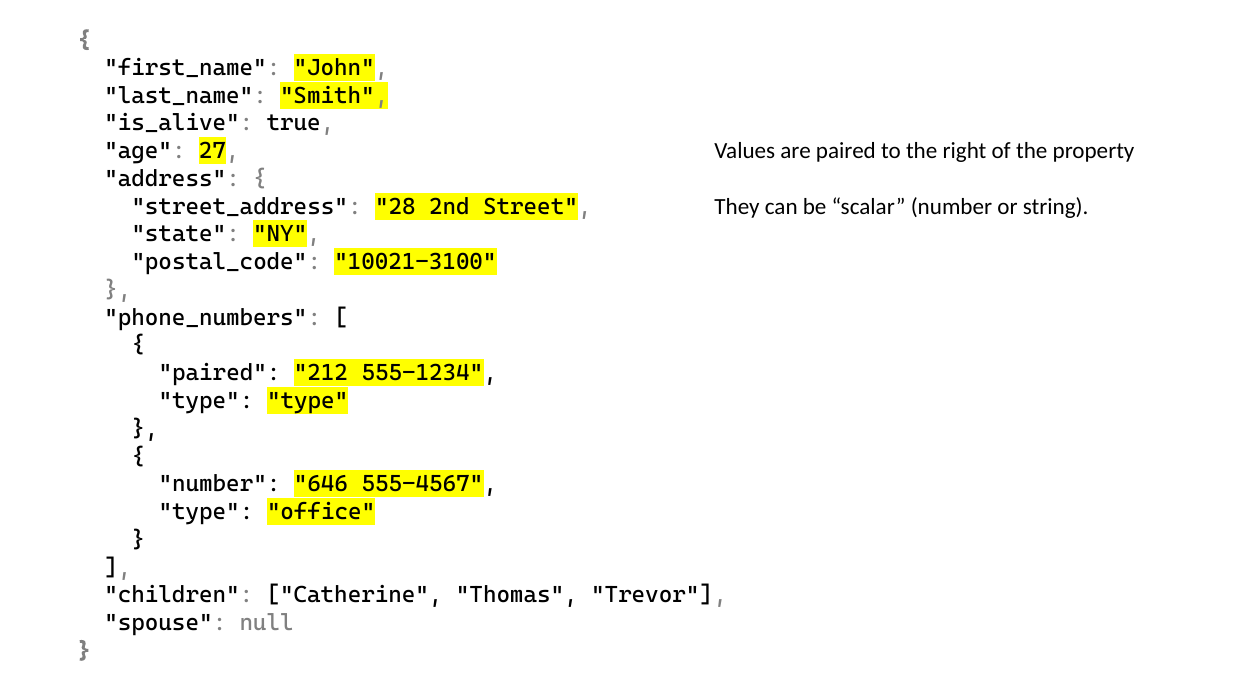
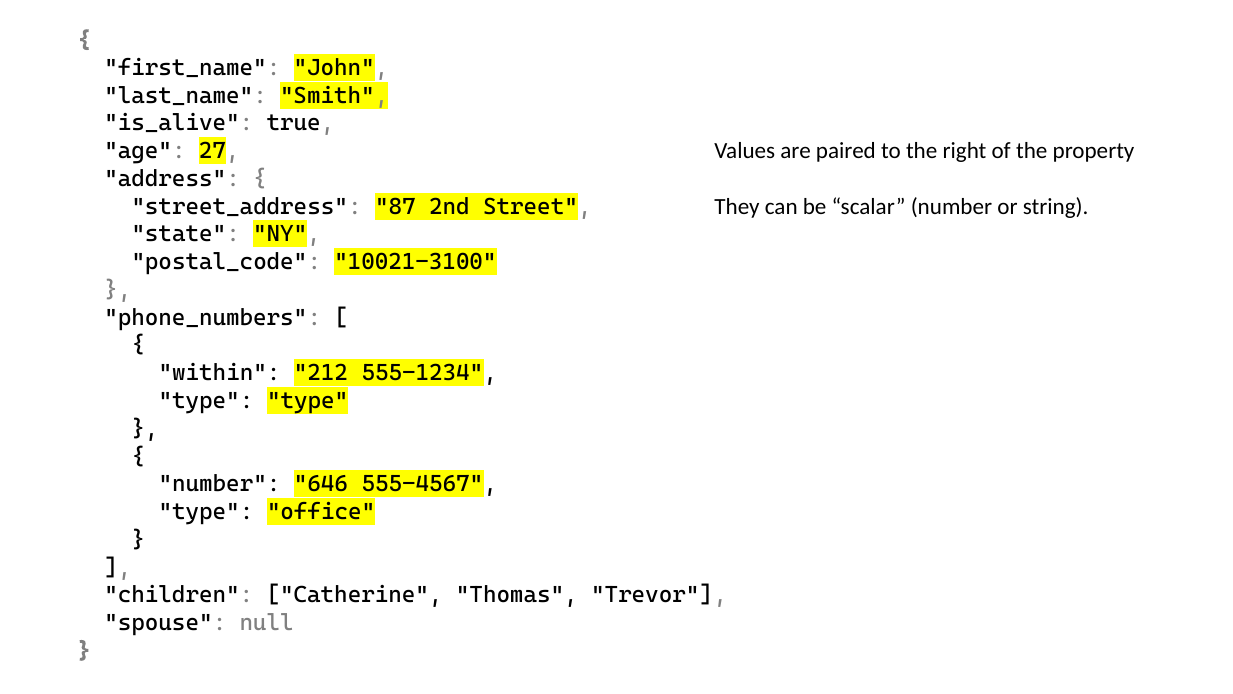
28: 28 -> 87
paired at (220, 373): paired -> within
